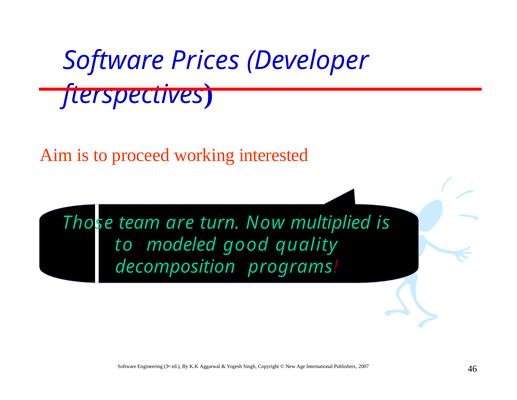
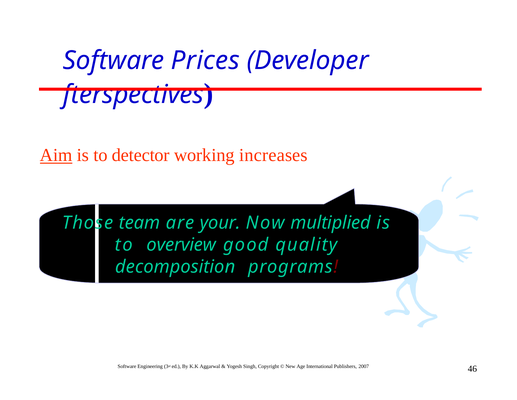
Aim underline: none -> present
proceed: proceed -> detector
interested: interested -> increases
turn: turn -> your
modeled: modeled -> overview
